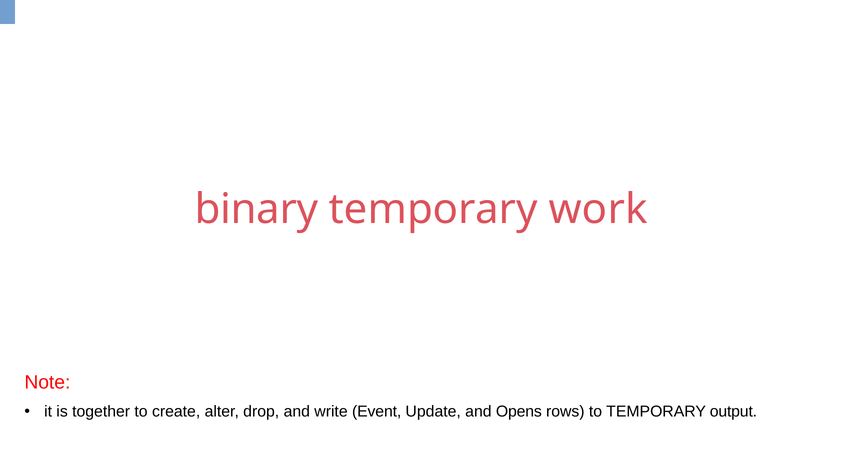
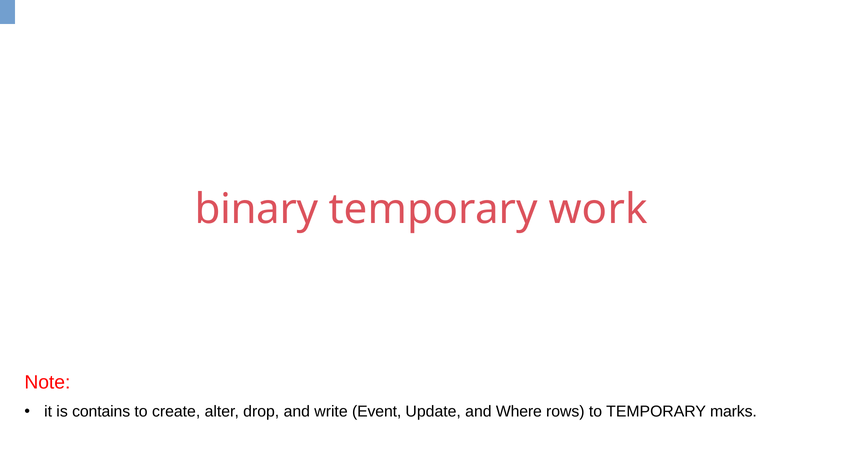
together: together -> contains
Opens: Opens -> Where
output: output -> marks
